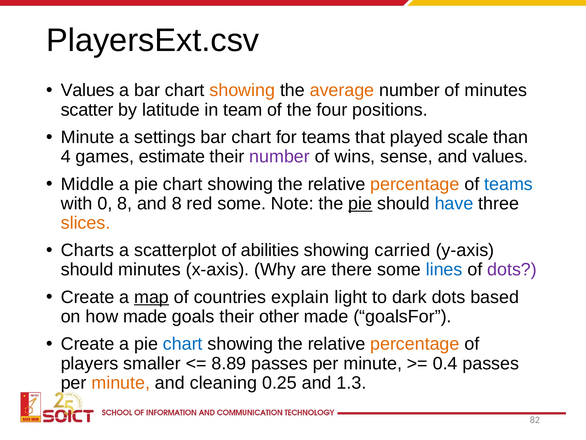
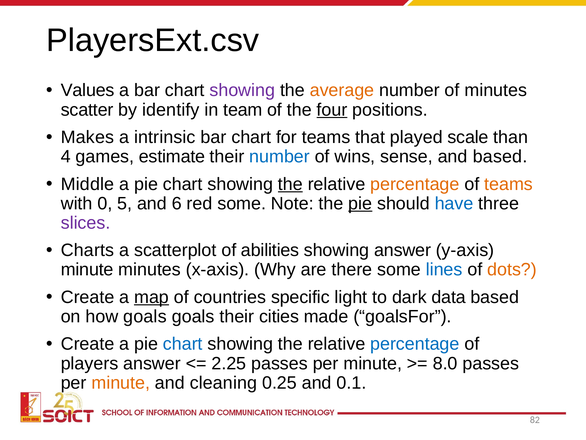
showing at (242, 90) colour: orange -> purple
latitude: latitude -> identify
four underline: none -> present
Minute at (88, 137): Minute -> Makes
settings: settings -> intrinsic
number at (280, 156) colour: purple -> blue
and values: values -> based
the at (290, 184) underline: none -> present
teams at (509, 184) colour: blue -> orange
0 8: 8 -> 5
and 8: 8 -> 6
slices colour: orange -> purple
showing carried: carried -> answer
should at (87, 269): should -> minute
dots at (512, 269) colour: purple -> orange
explain: explain -> specific
dark dots: dots -> data
how made: made -> goals
other: other -> cities
percentage at (415, 344) colour: orange -> blue
players smaller: smaller -> answer
8.89: 8.89 -> 2.25
0.4: 0.4 -> 8.0
1.3: 1.3 -> 0.1
